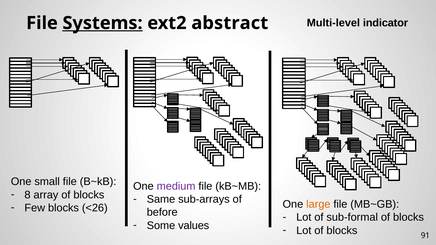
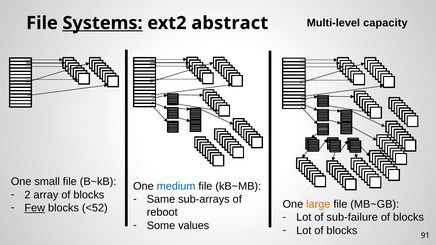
indicator: indicator -> capacity
medium colour: purple -> blue
8: 8 -> 2
Few underline: none -> present
<26: <26 -> <52
before: before -> reboot
sub-formal: sub-formal -> sub-failure
